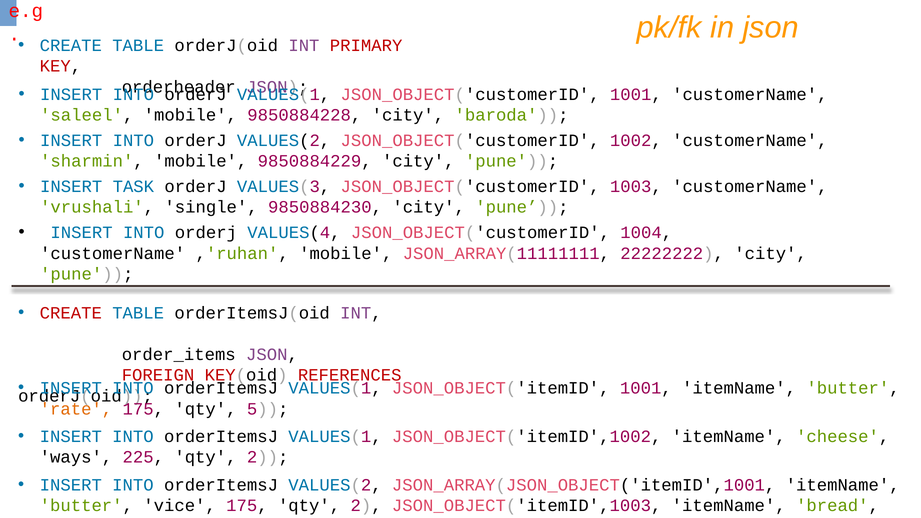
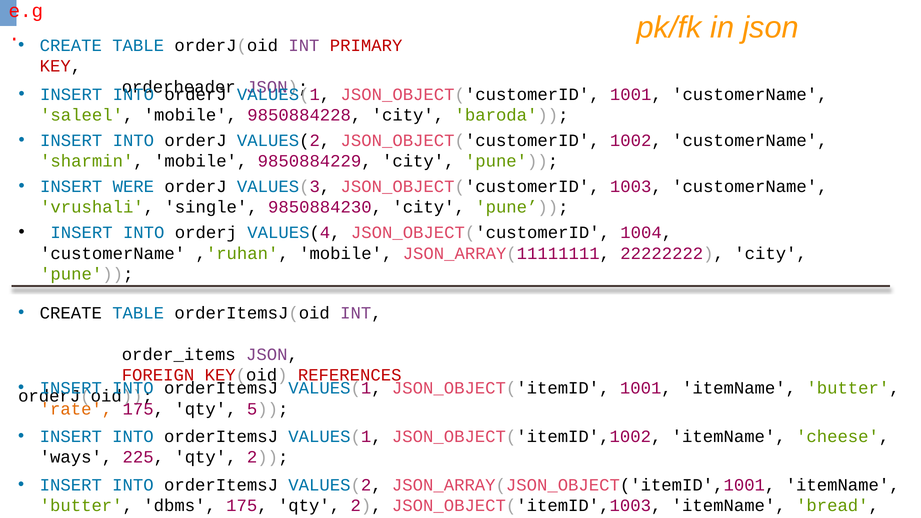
TASK: TASK -> WERE
CREATE at (71, 313) colour: red -> black
vice: vice -> dbms
